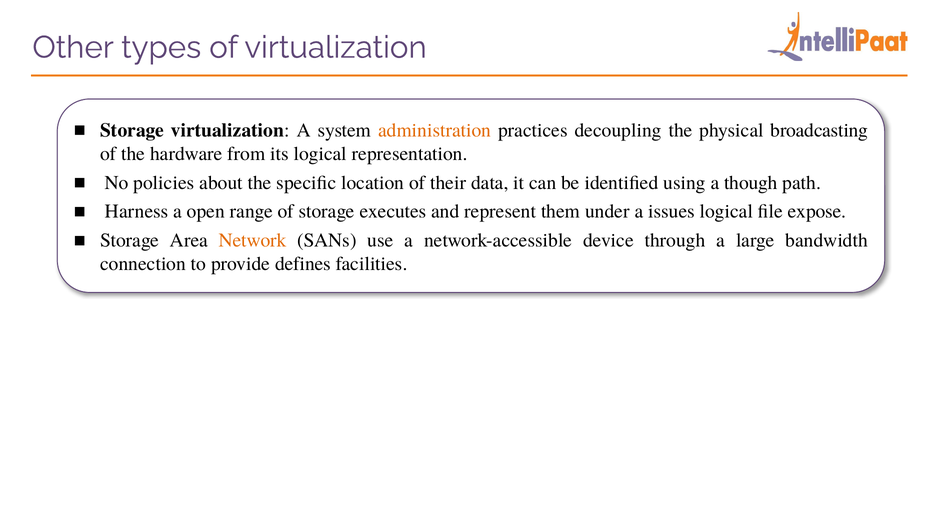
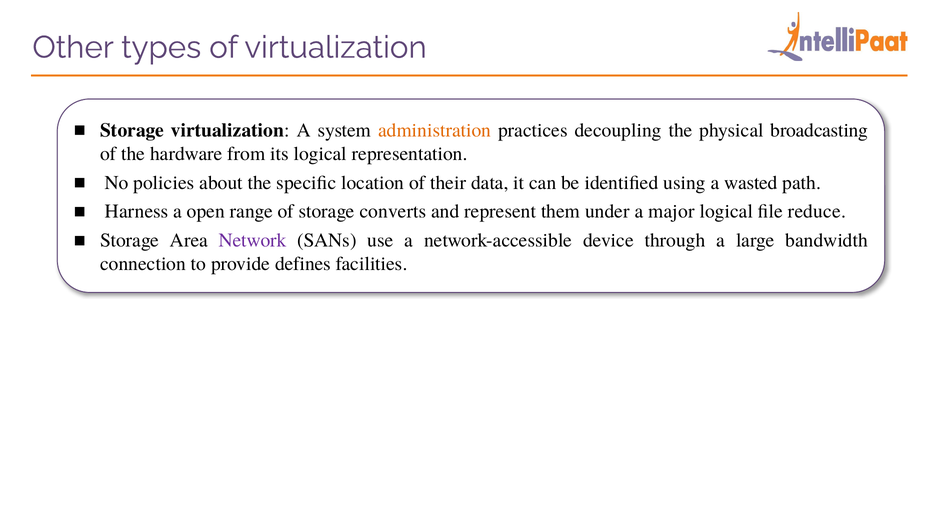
though: though -> wasted
executes: executes -> converts
issues: issues -> major
expose: expose -> reduce
Network colour: orange -> purple
